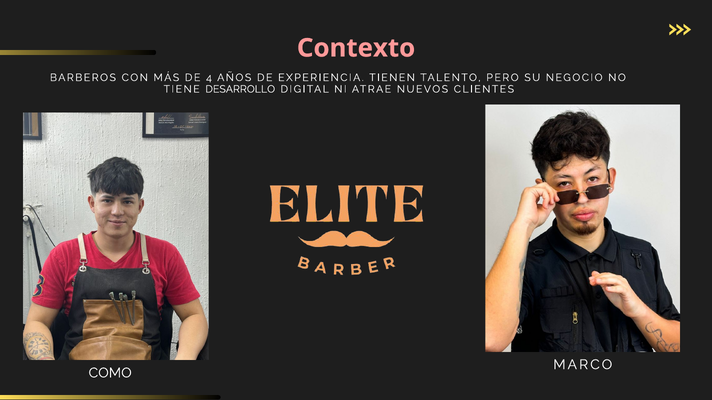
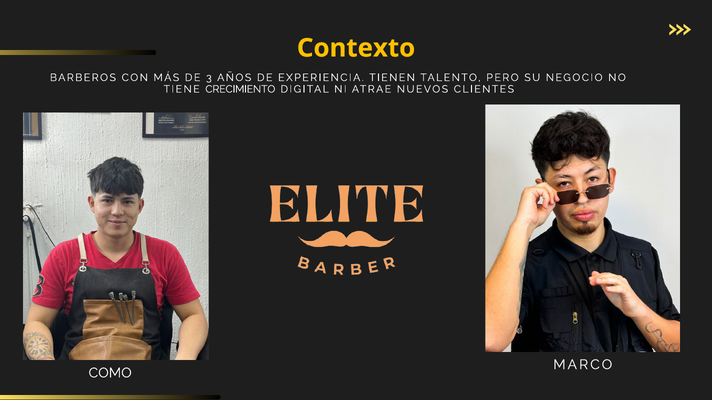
Contexto colour: pink -> yellow
4: 4 -> 3
DESARROLLO: DESARROLLO -> CRECIMIENTO
